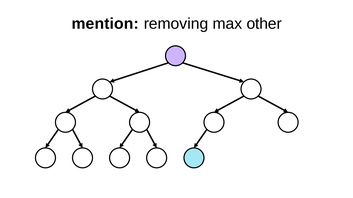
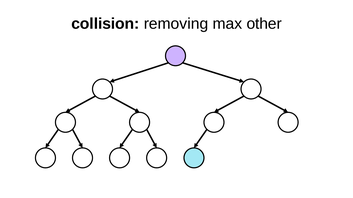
mention: mention -> collision
